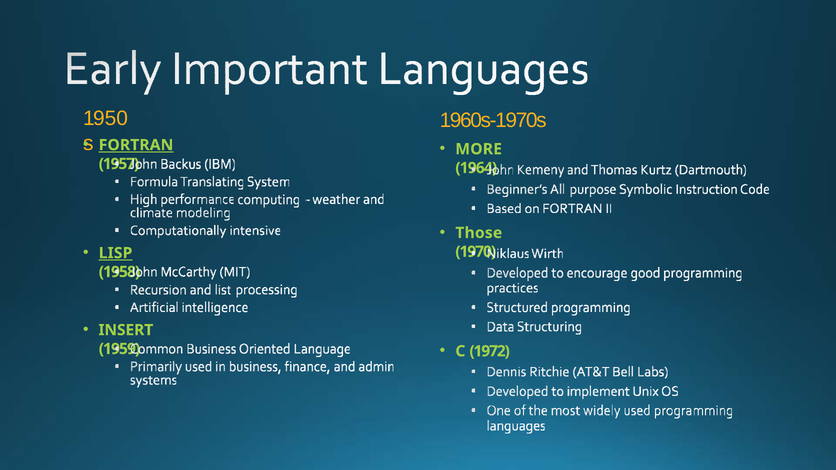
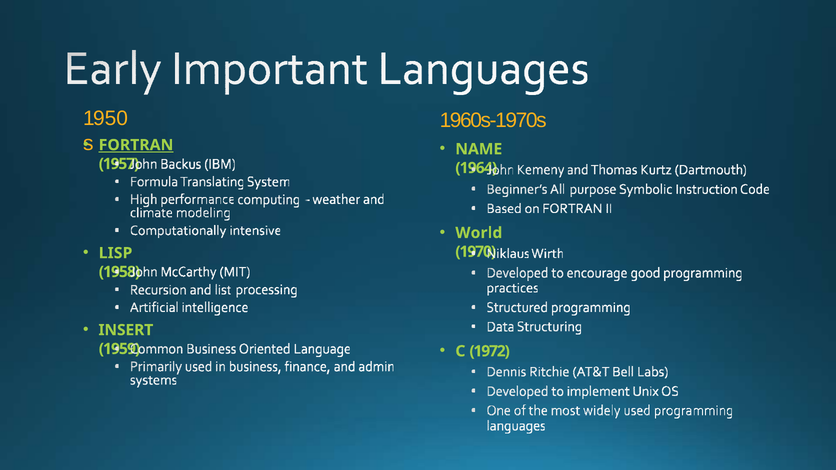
MORE: MORE -> NAME
Those: Those -> World
LISP underline: present -> none
